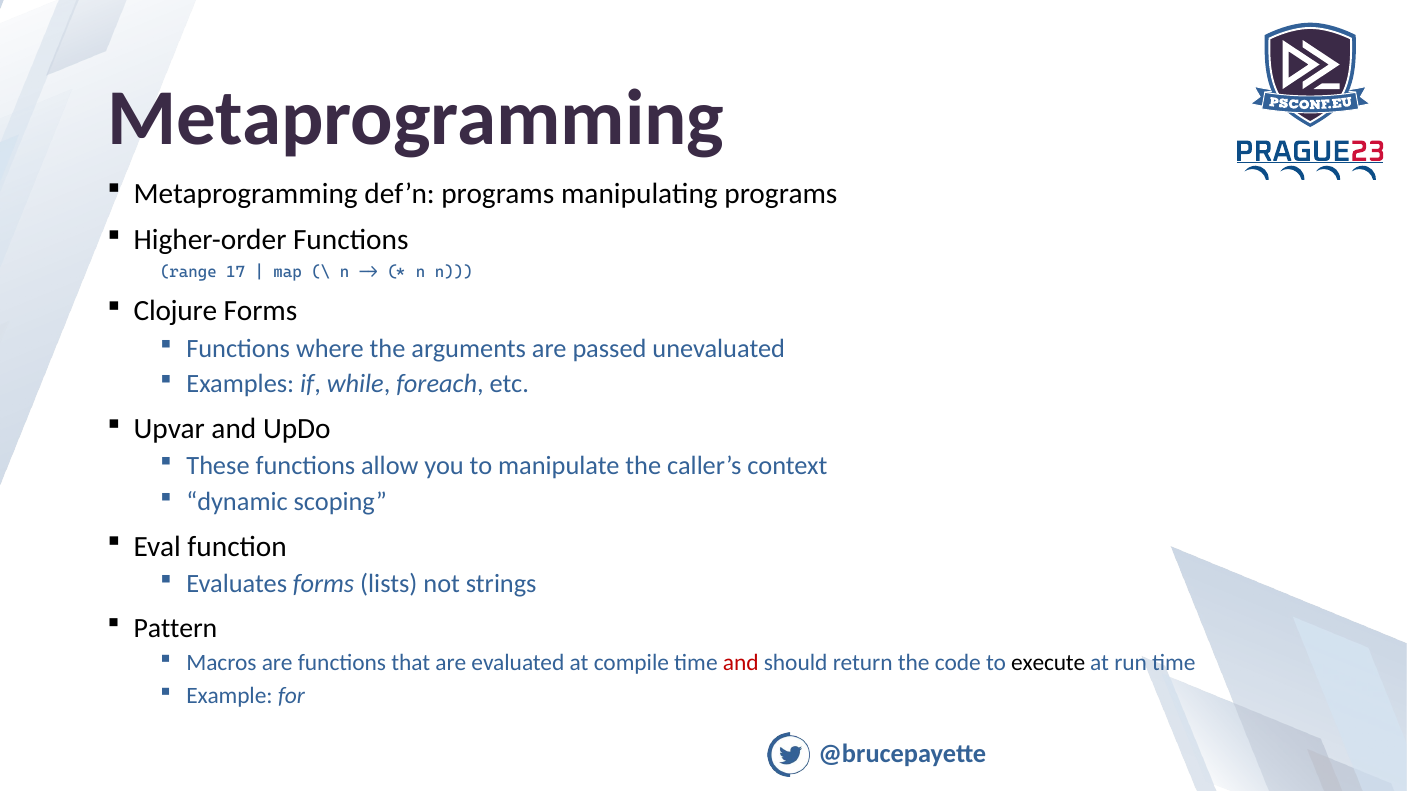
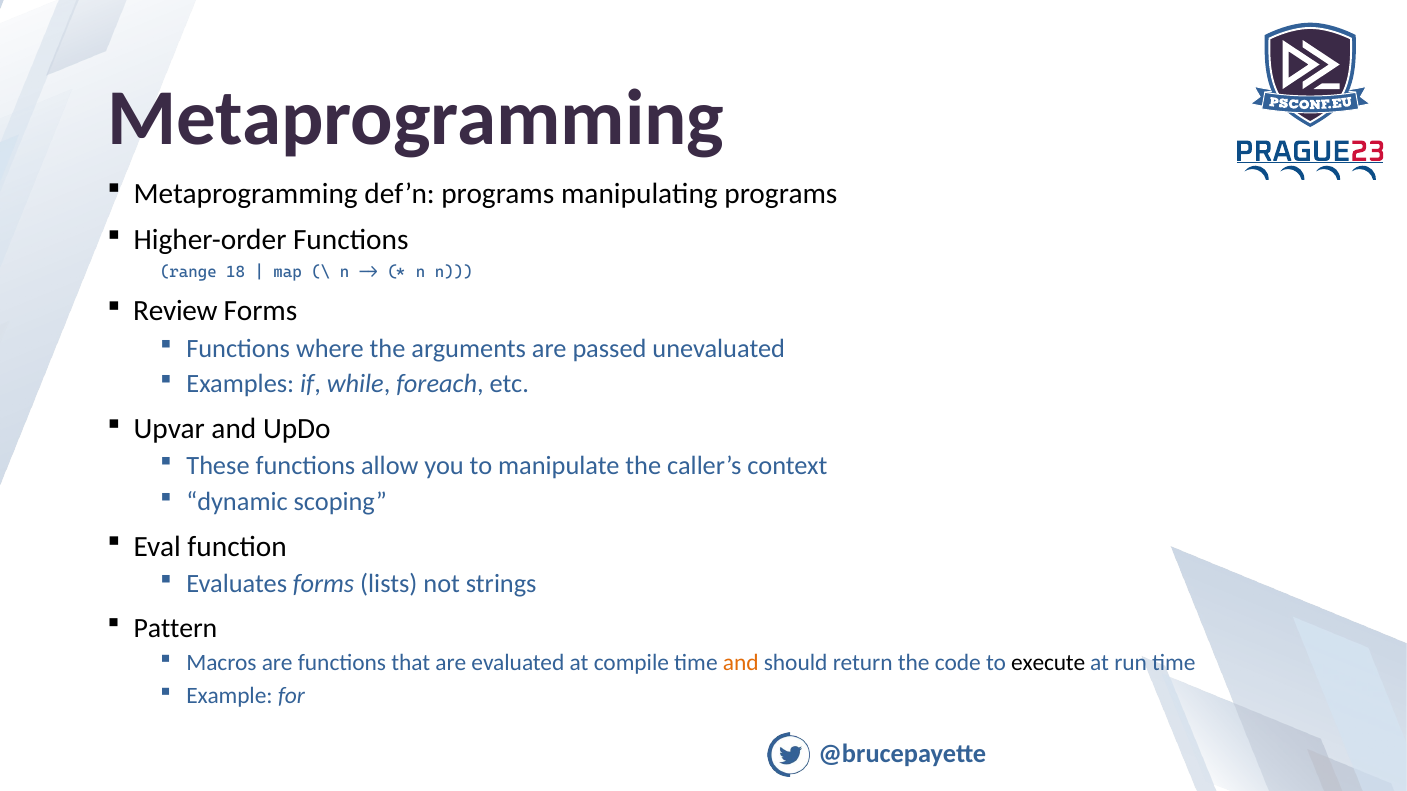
17: 17 -> 18
Clojure: Clojure -> Review
and at (741, 663) colour: red -> orange
